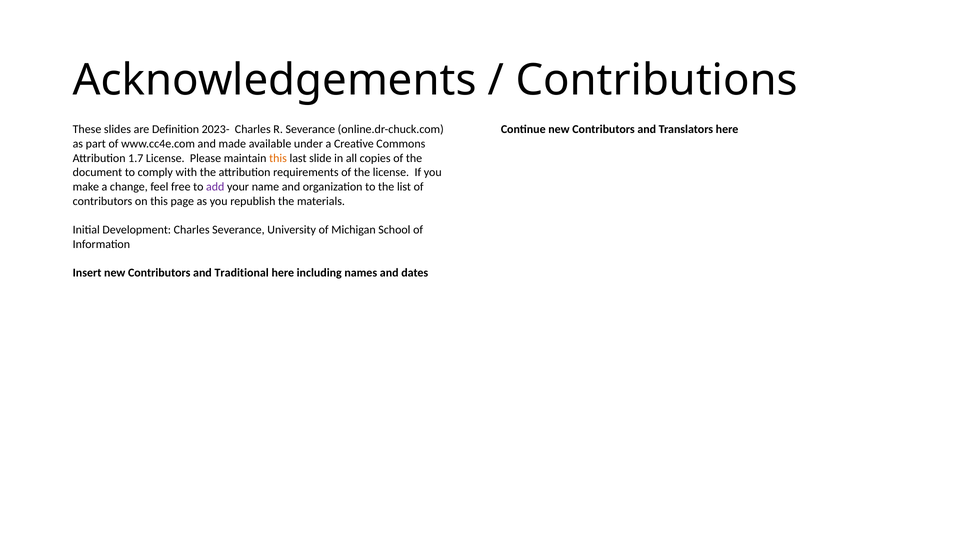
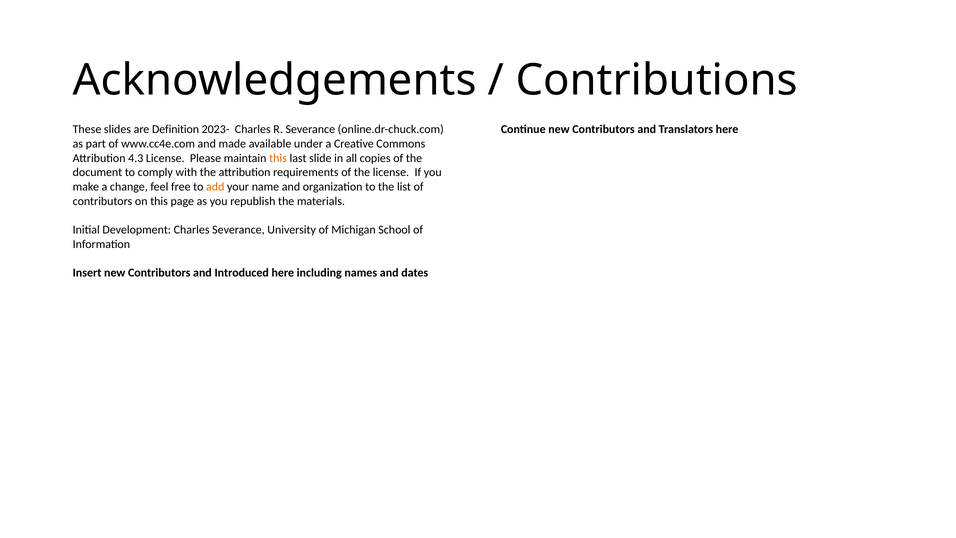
1.7: 1.7 -> 4.3
add colour: purple -> orange
Traditional: Traditional -> Introduced
